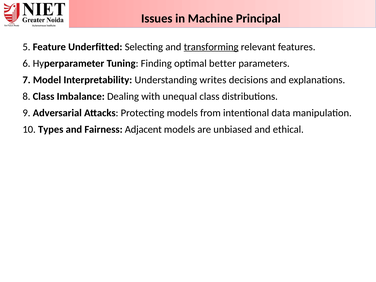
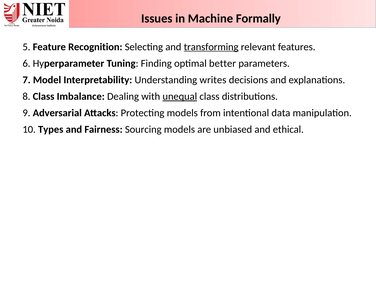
Principal: Principal -> Formally
Underfitted: Underfitted -> Recognition
unequal underline: none -> present
Adjacent: Adjacent -> Sourcing
